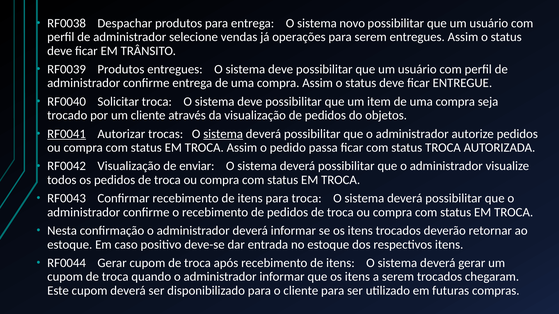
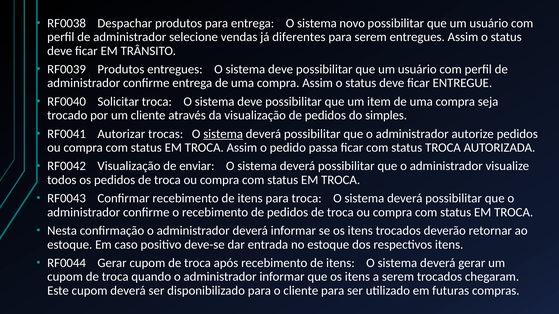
operações: operações -> diferentes
objetos: objetos -> simples
RF0041 underline: present -> none
